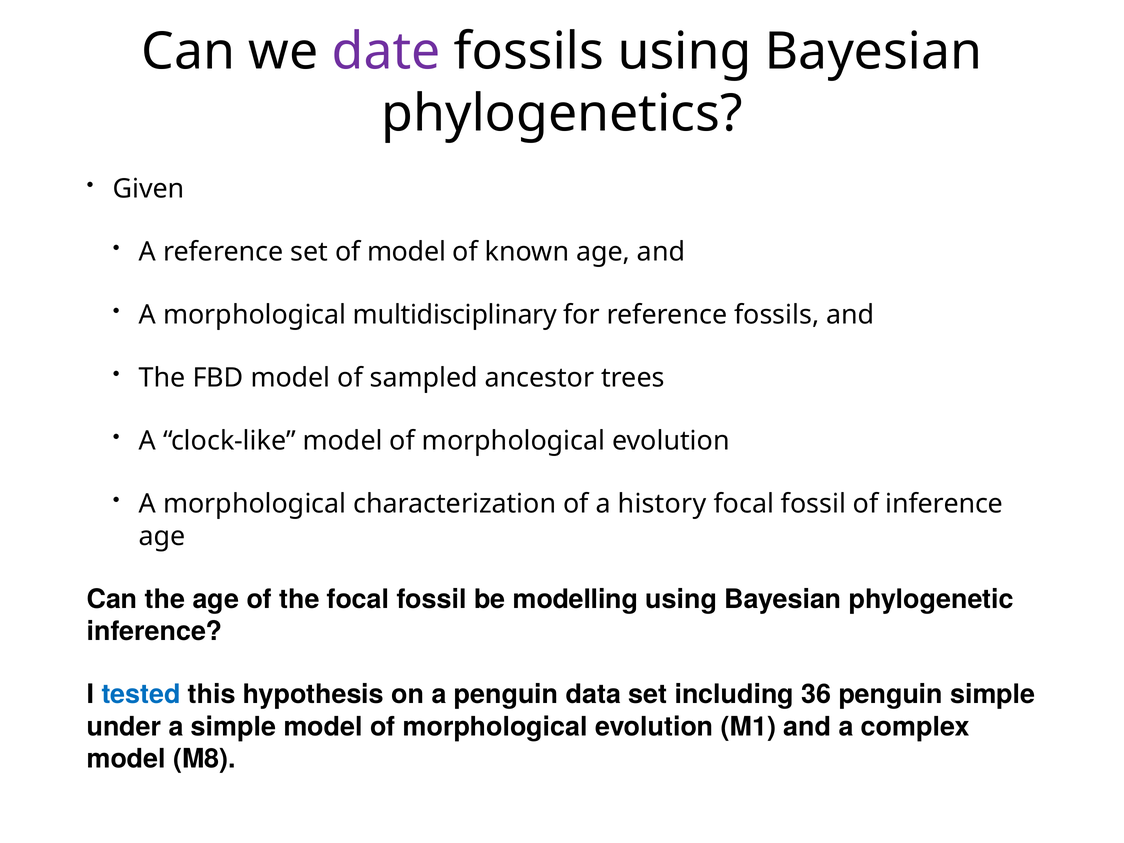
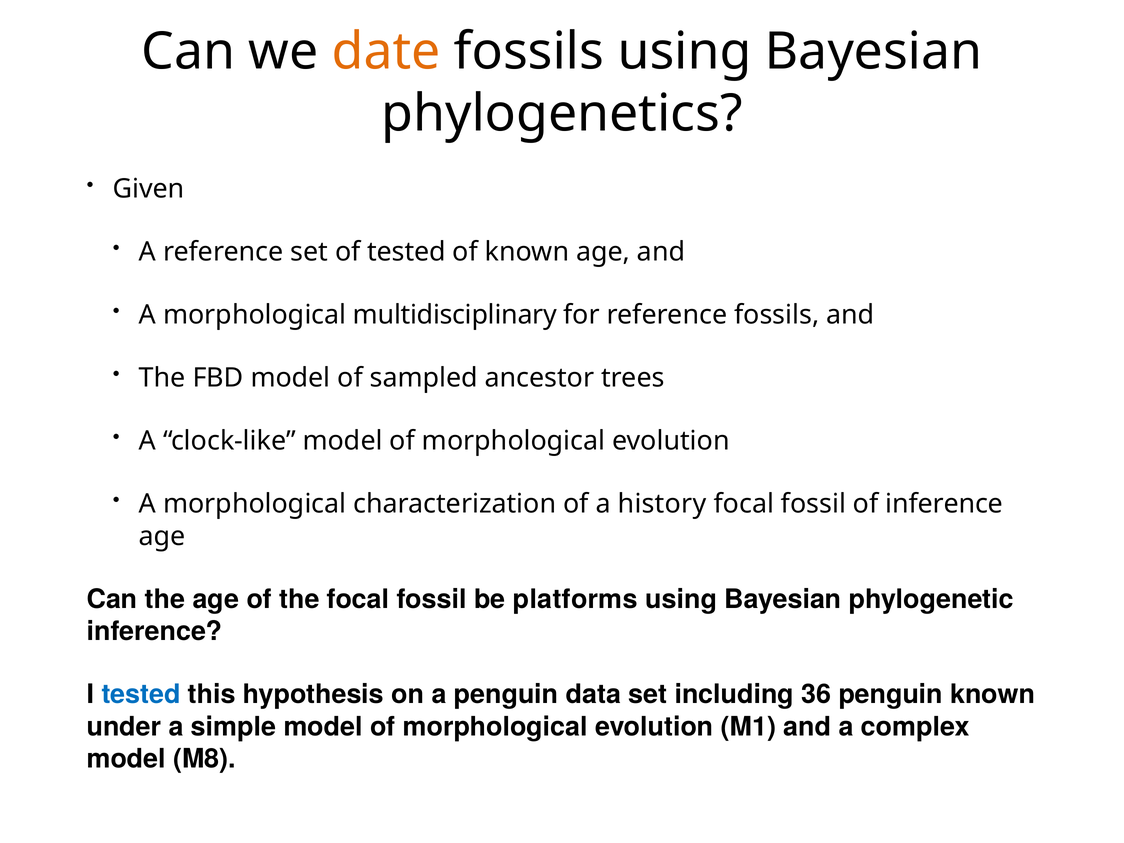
date colour: purple -> orange
of model: model -> tested
modelling: modelling -> platforms
penguin simple: simple -> known
